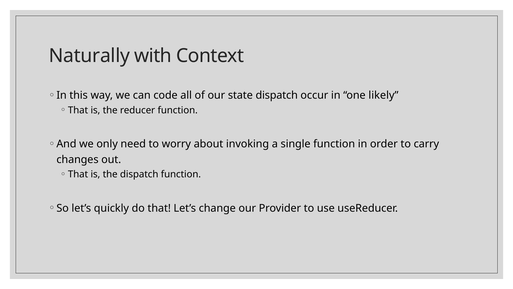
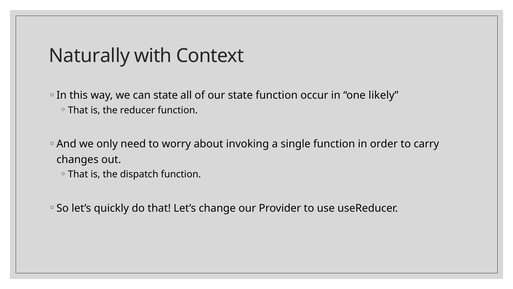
can code: code -> state
state dispatch: dispatch -> function
